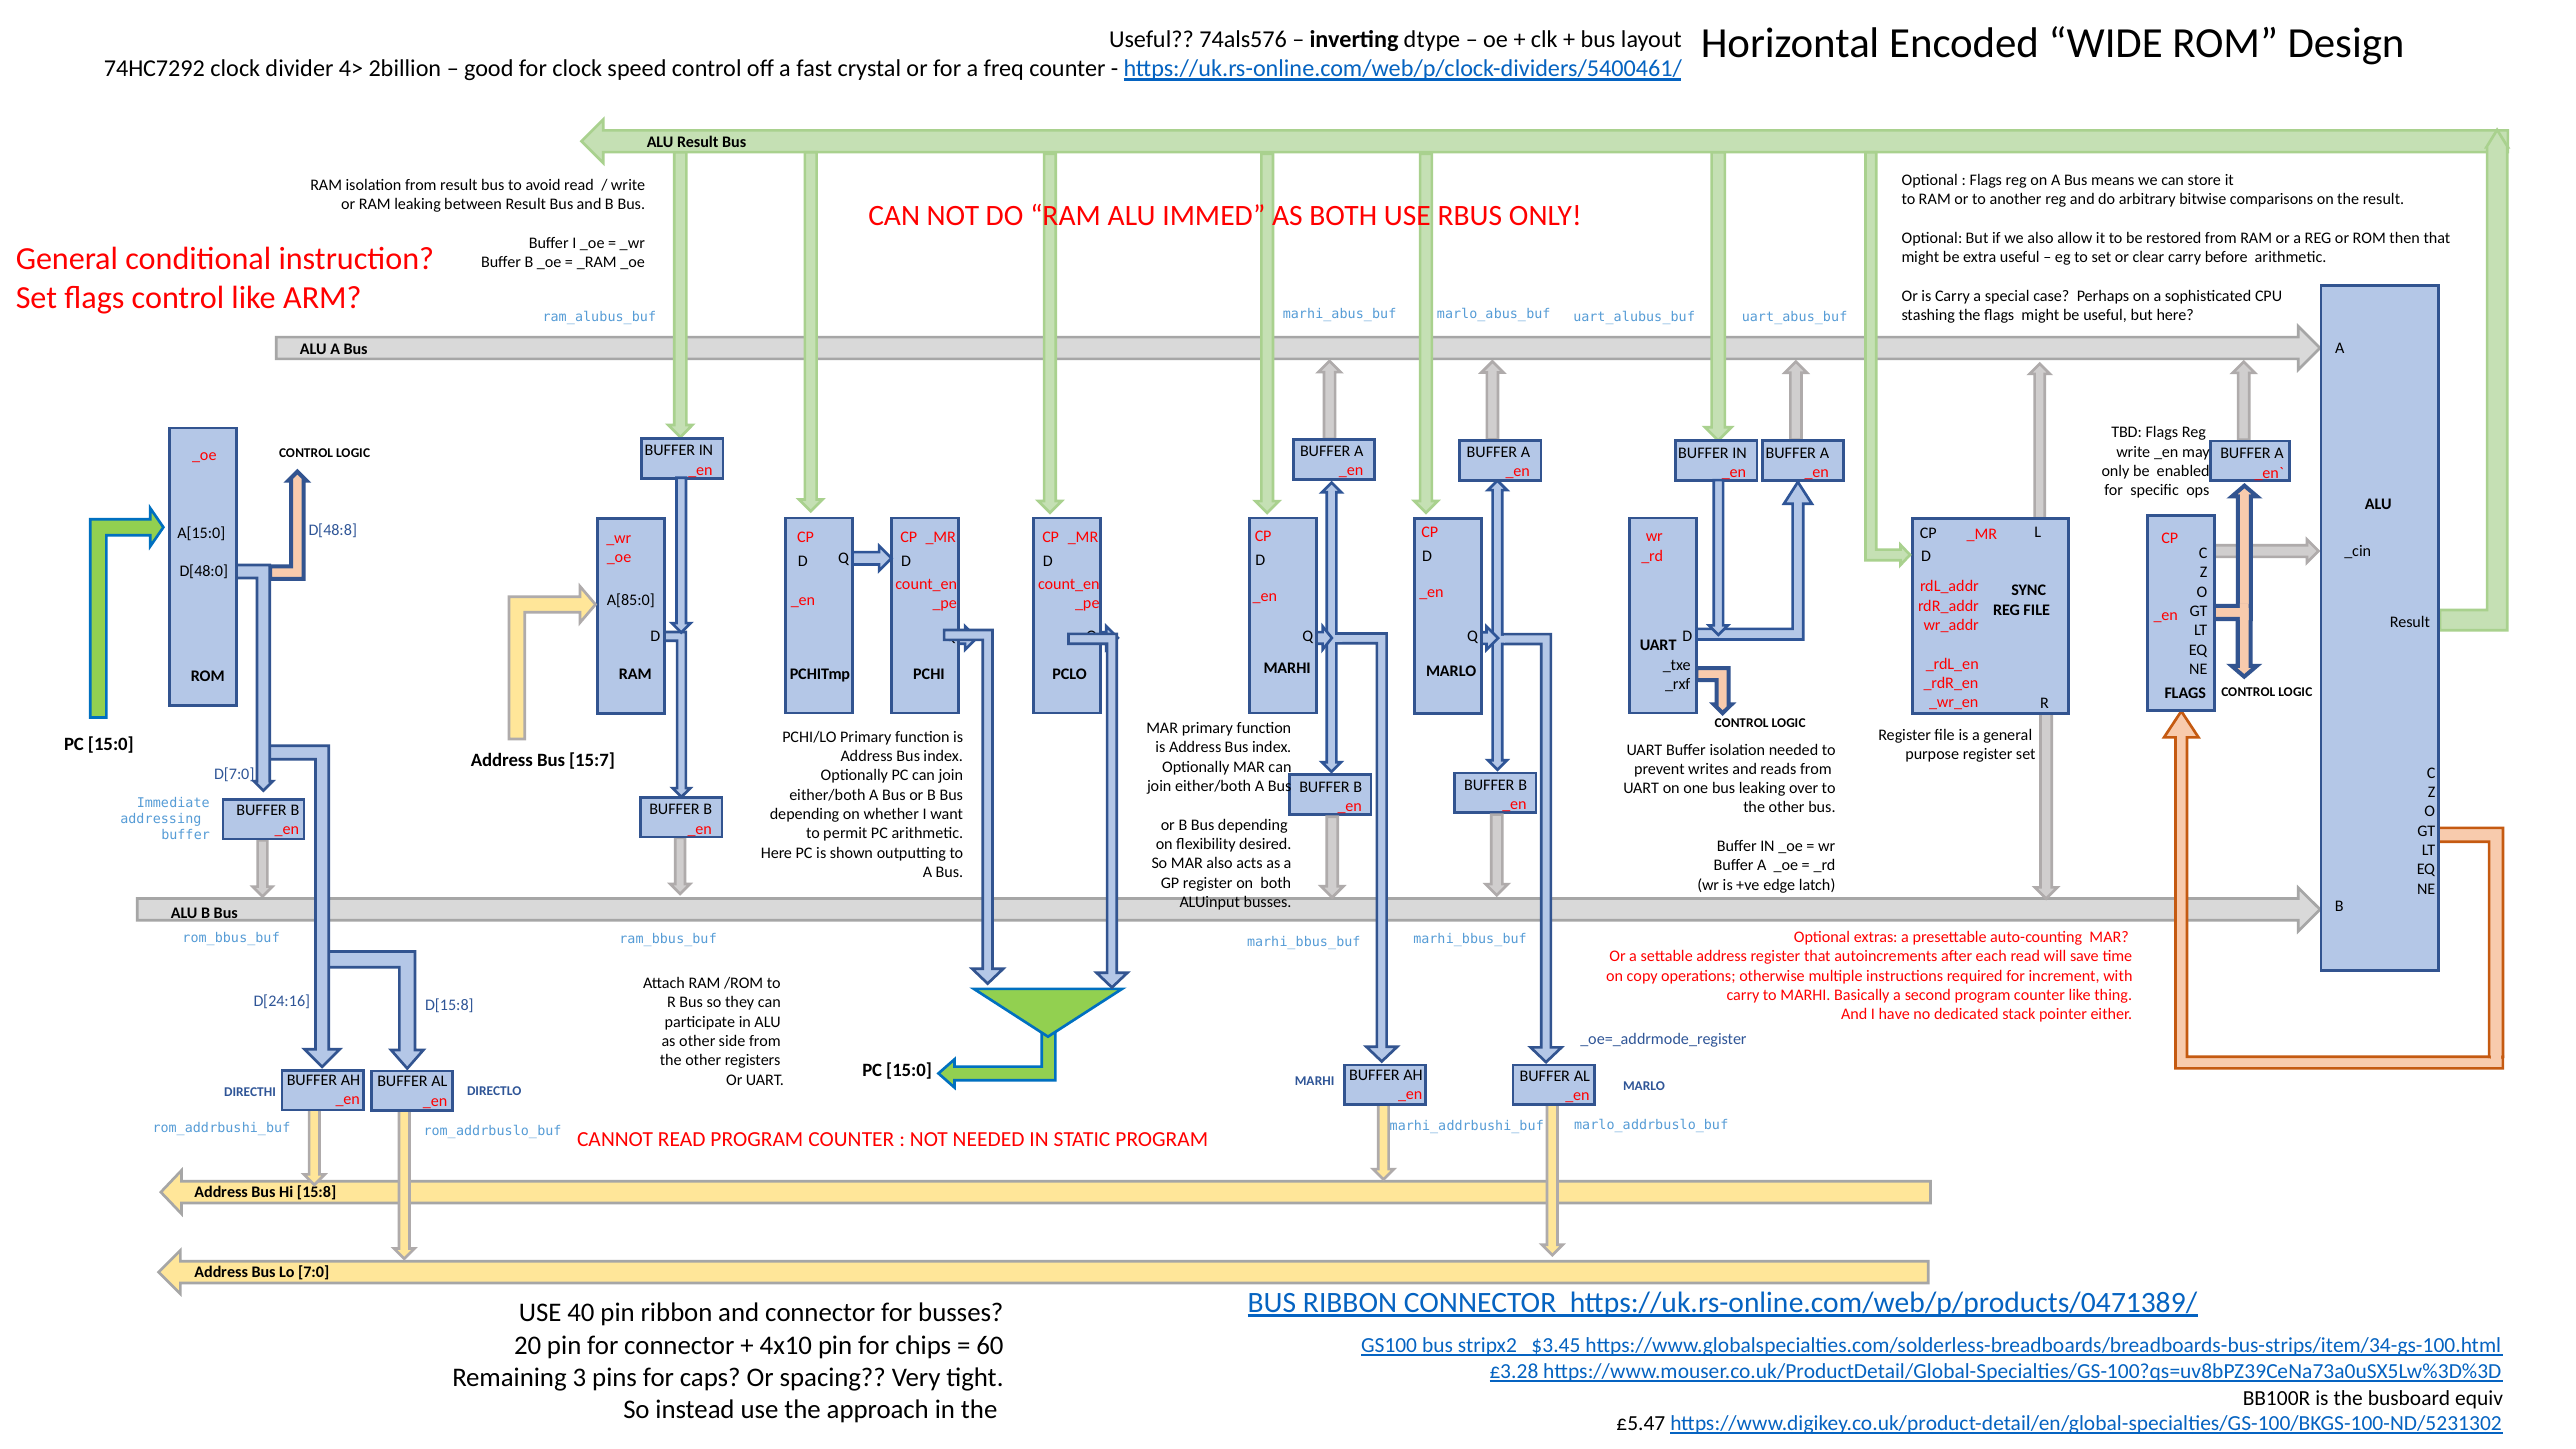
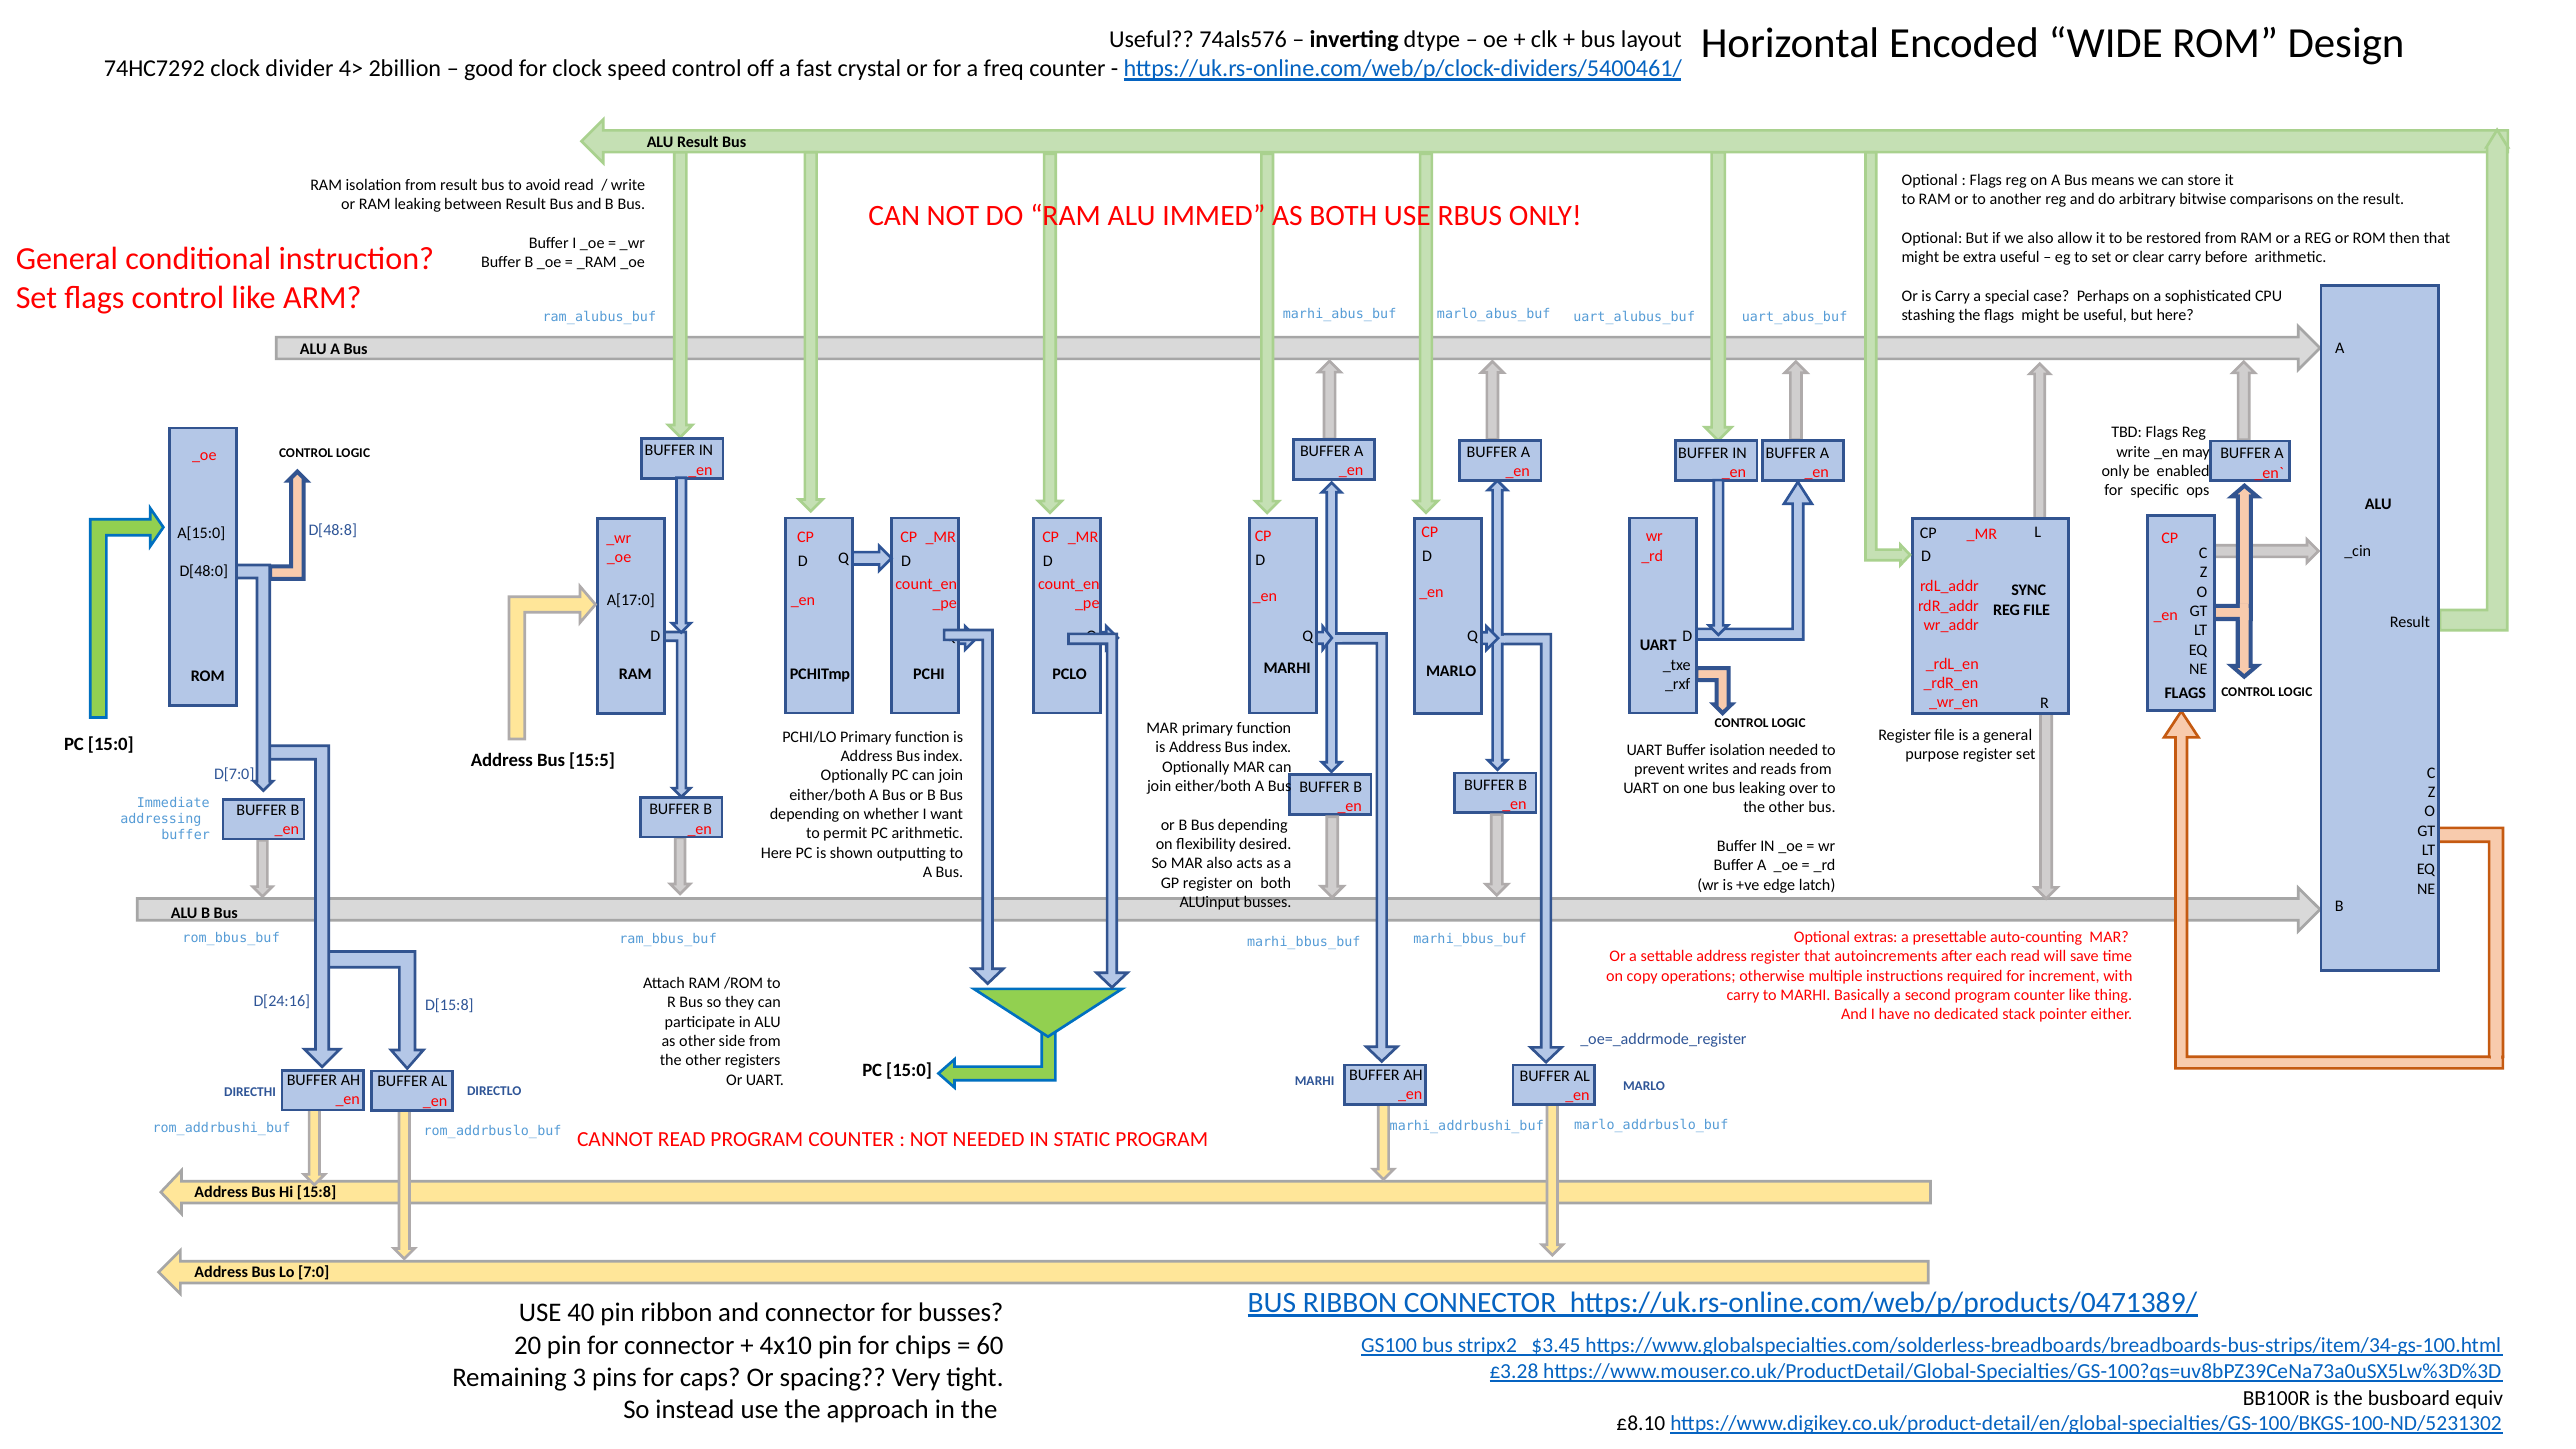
A[85:0: A[85:0 -> A[17:0
15:7: 15:7 -> 15:5
£5.47: £5.47 -> £8.10
